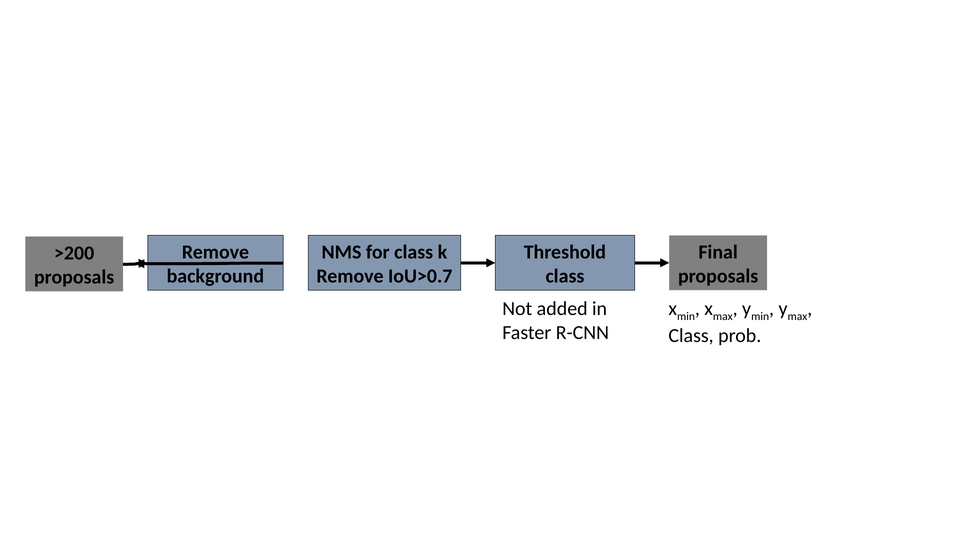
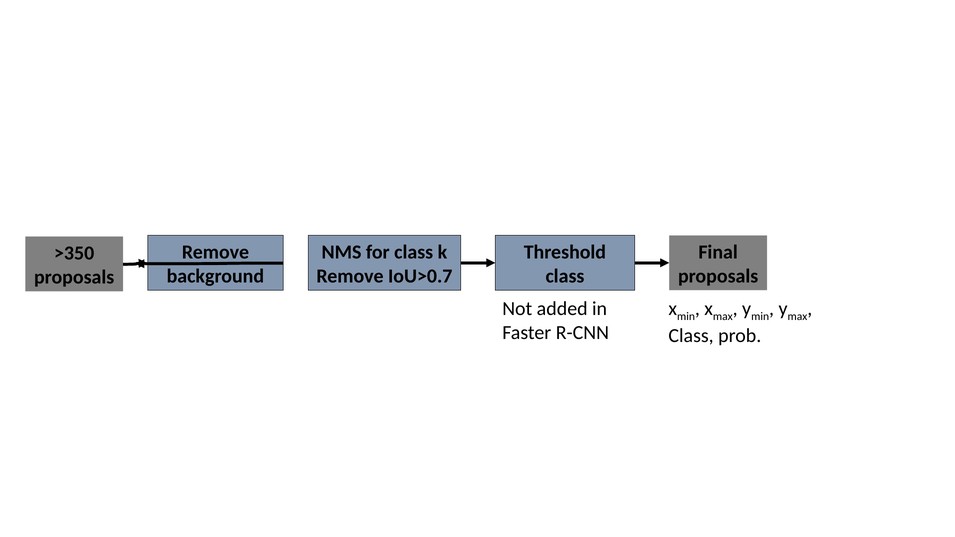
>200: >200 -> >350
